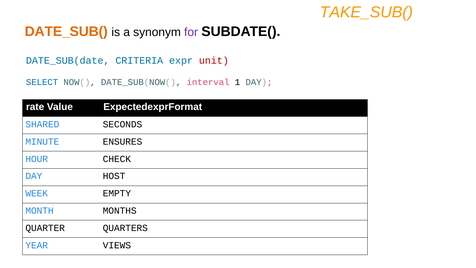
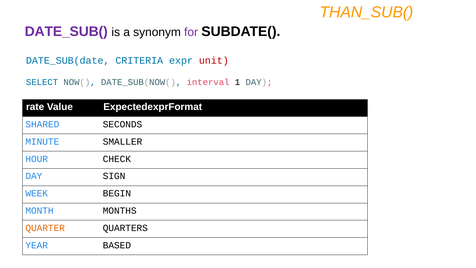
TAKE_SUB(: TAKE_SUB( -> THAN_SUB(
DATE_SUB( colour: orange -> purple
ENSURES: ENSURES -> SMALLER
HOST: HOST -> SIGN
EMPTY: EMPTY -> BEGIN
QUARTER colour: black -> orange
VIEWS: VIEWS -> BASED
